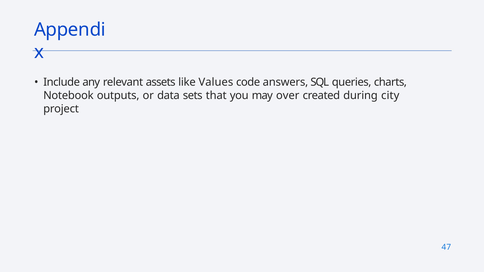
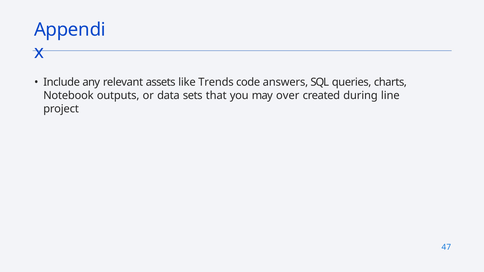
Values: Values -> Trends
city: city -> line
